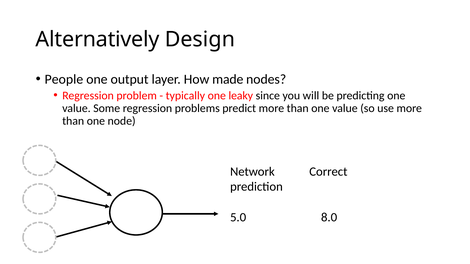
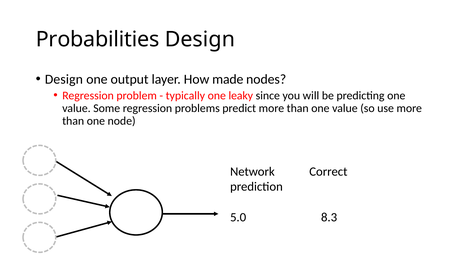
Alternatively: Alternatively -> Probabilities
People at (64, 79): People -> Design
8.0: 8.0 -> 8.3
